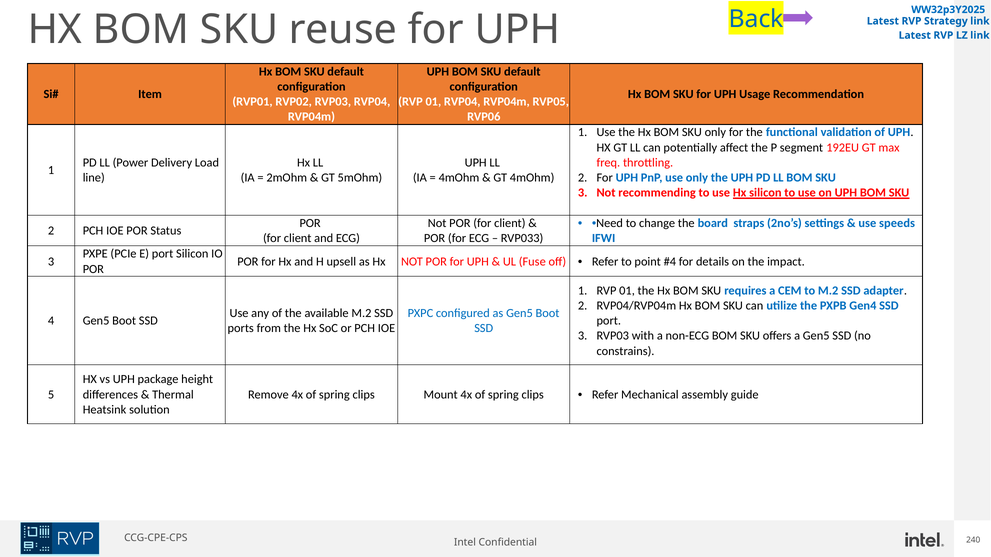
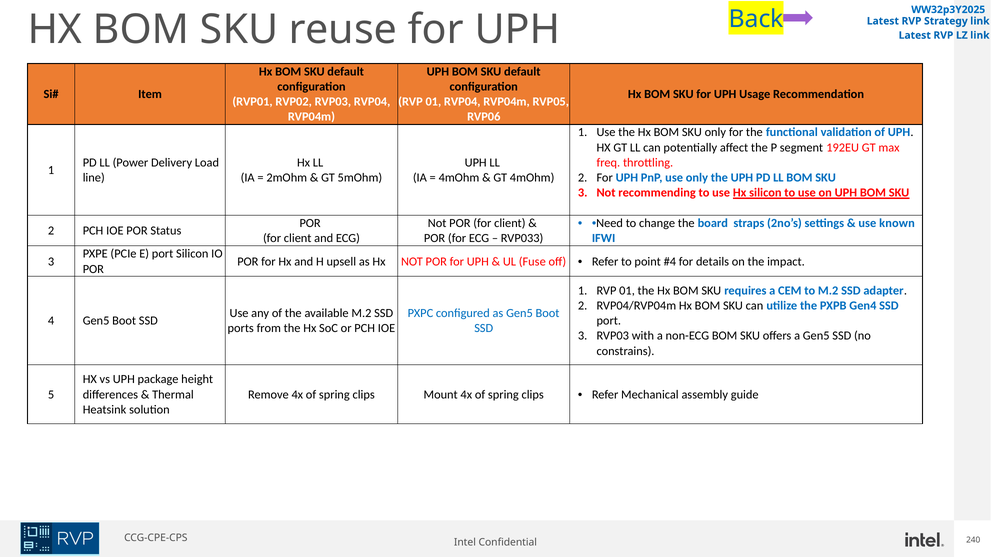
speeds: speeds -> known
